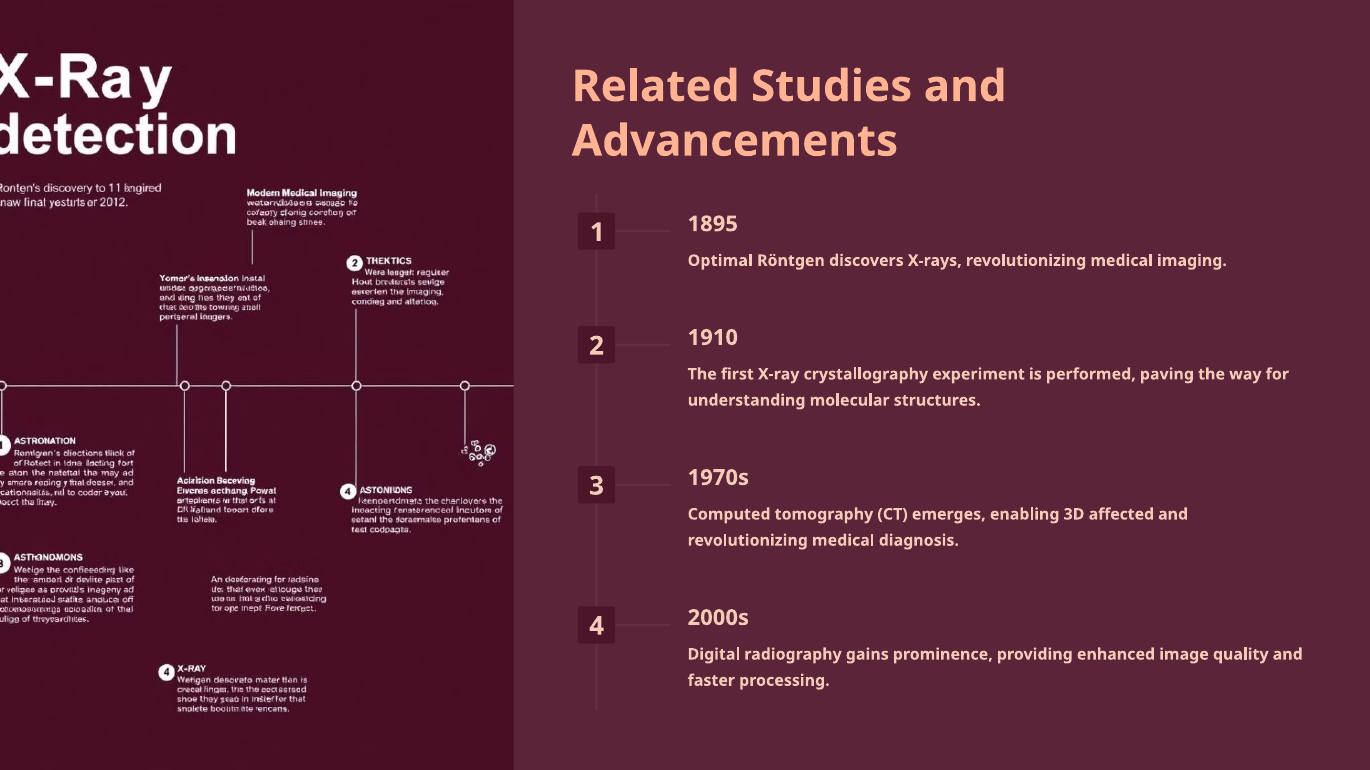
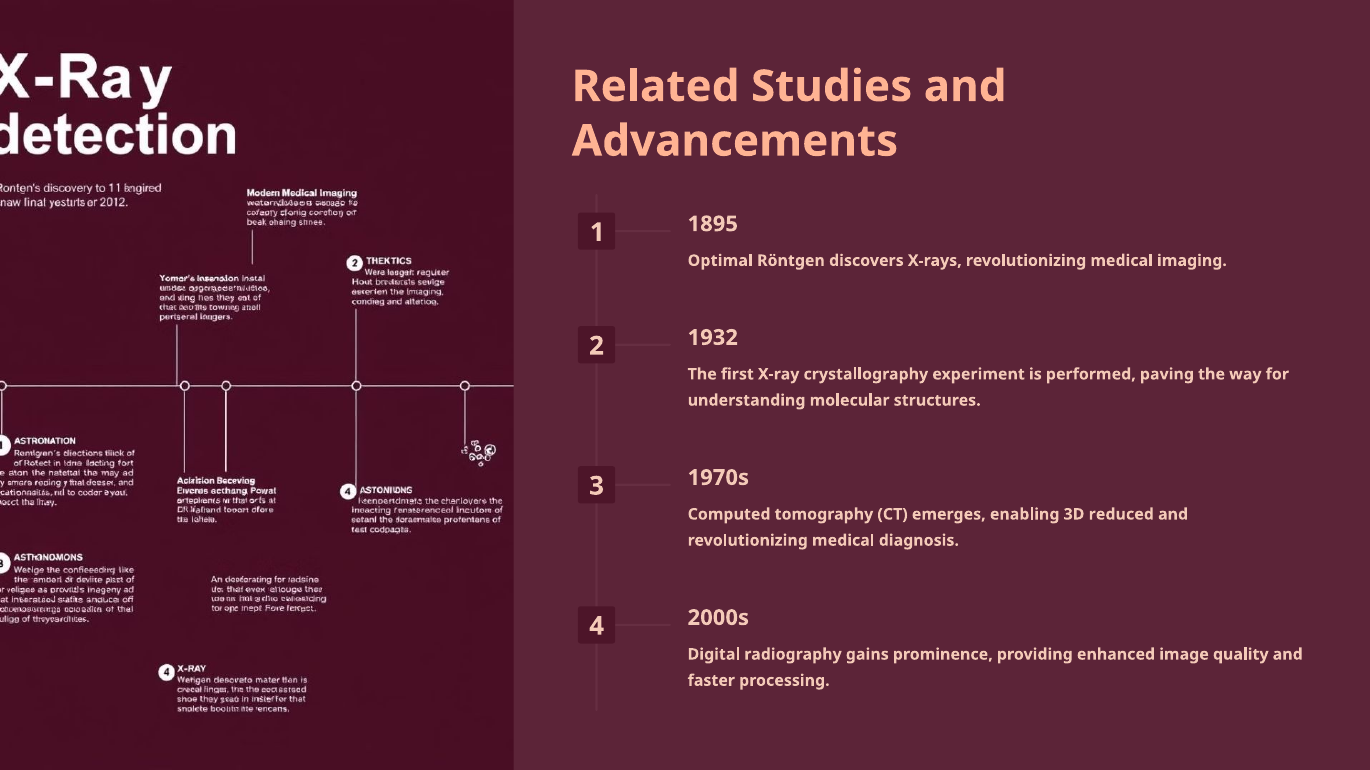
1910: 1910 -> 1932
affected: affected -> reduced
